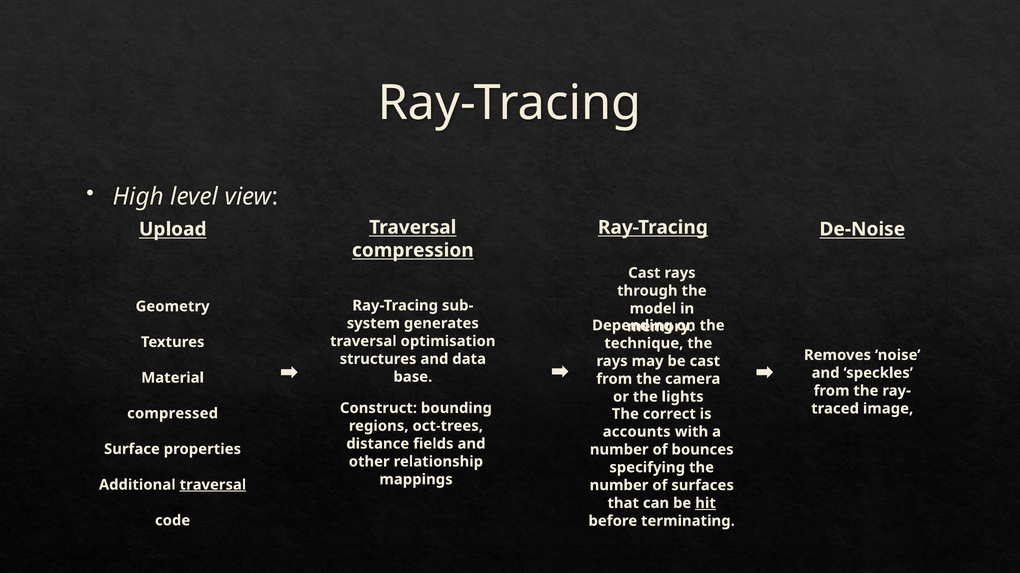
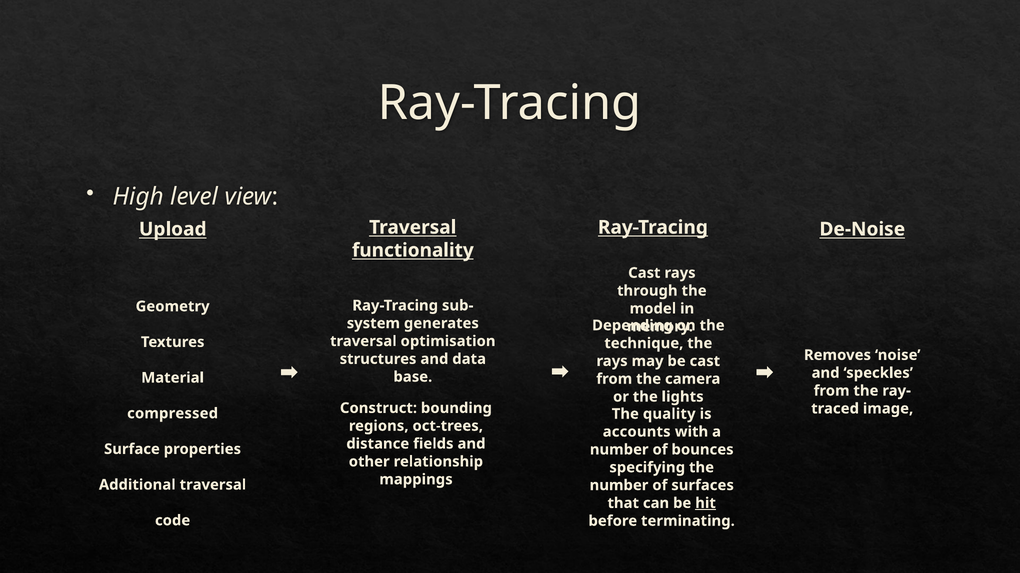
compression: compression -> functionality
correct: correct -> quality
traversal at (213, 485) underline: present -> none
